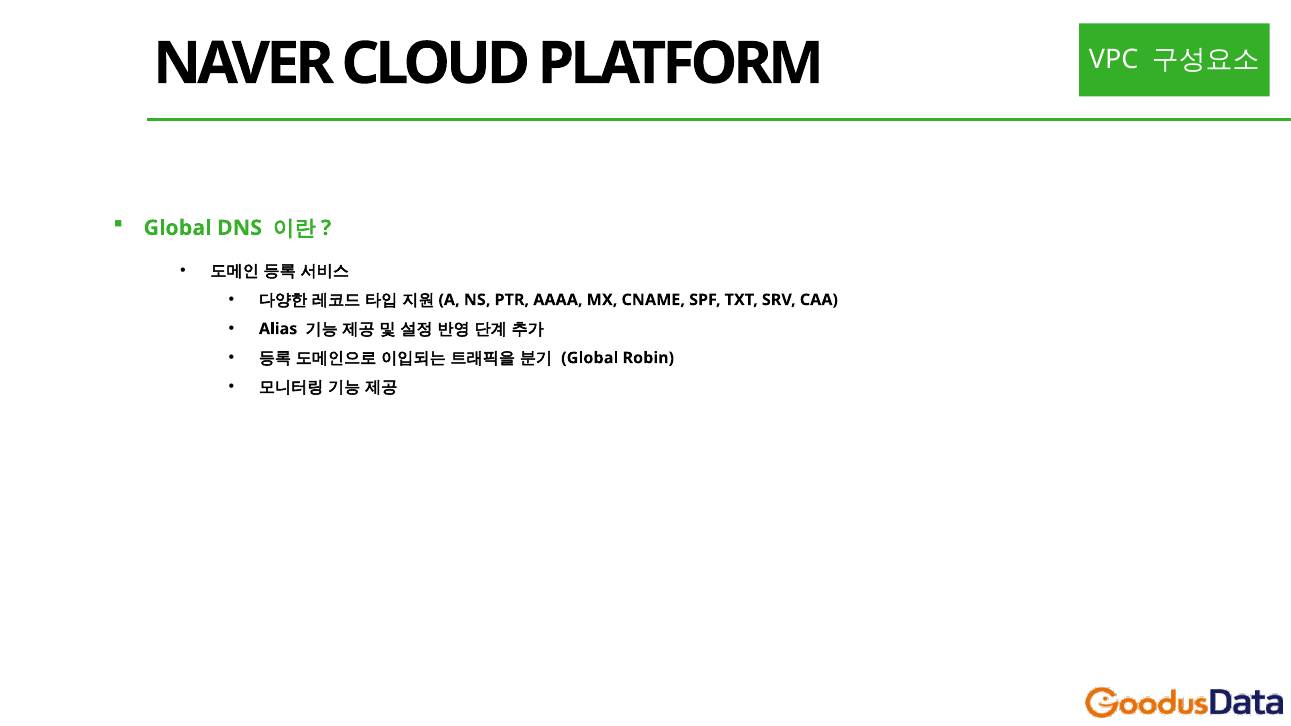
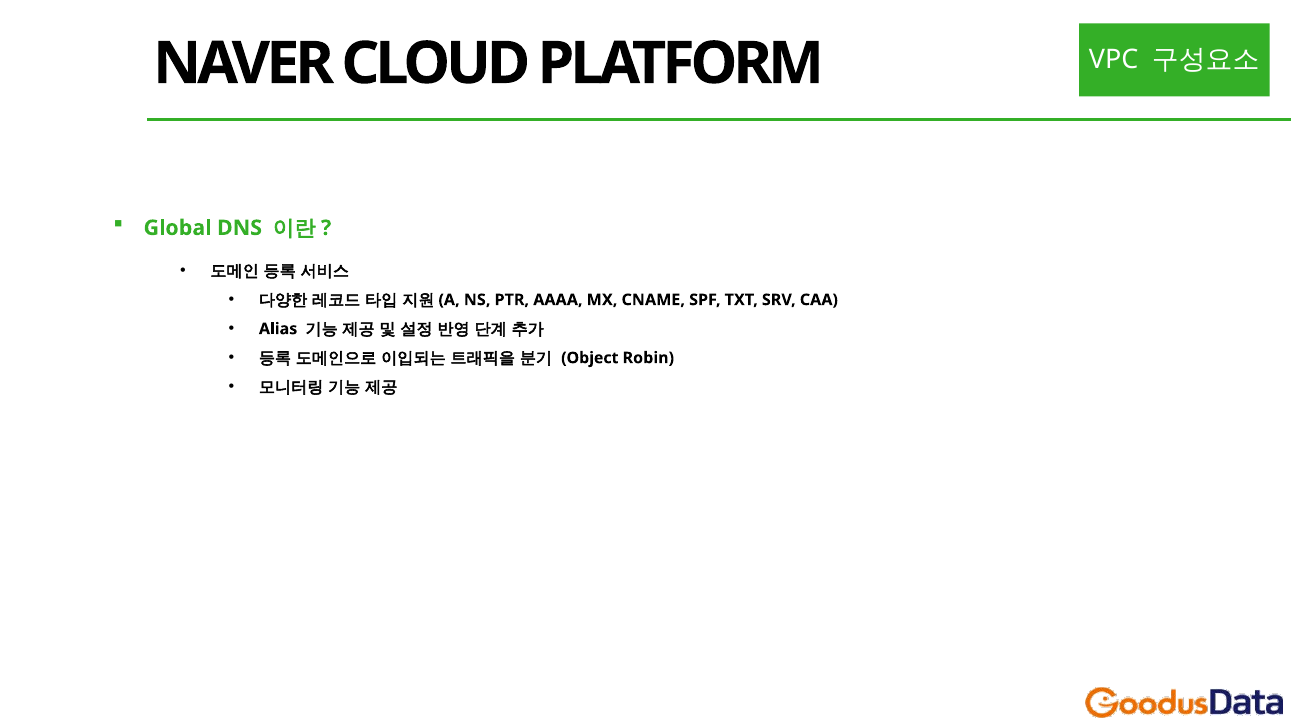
Global at (590, 358): Global -> Object
